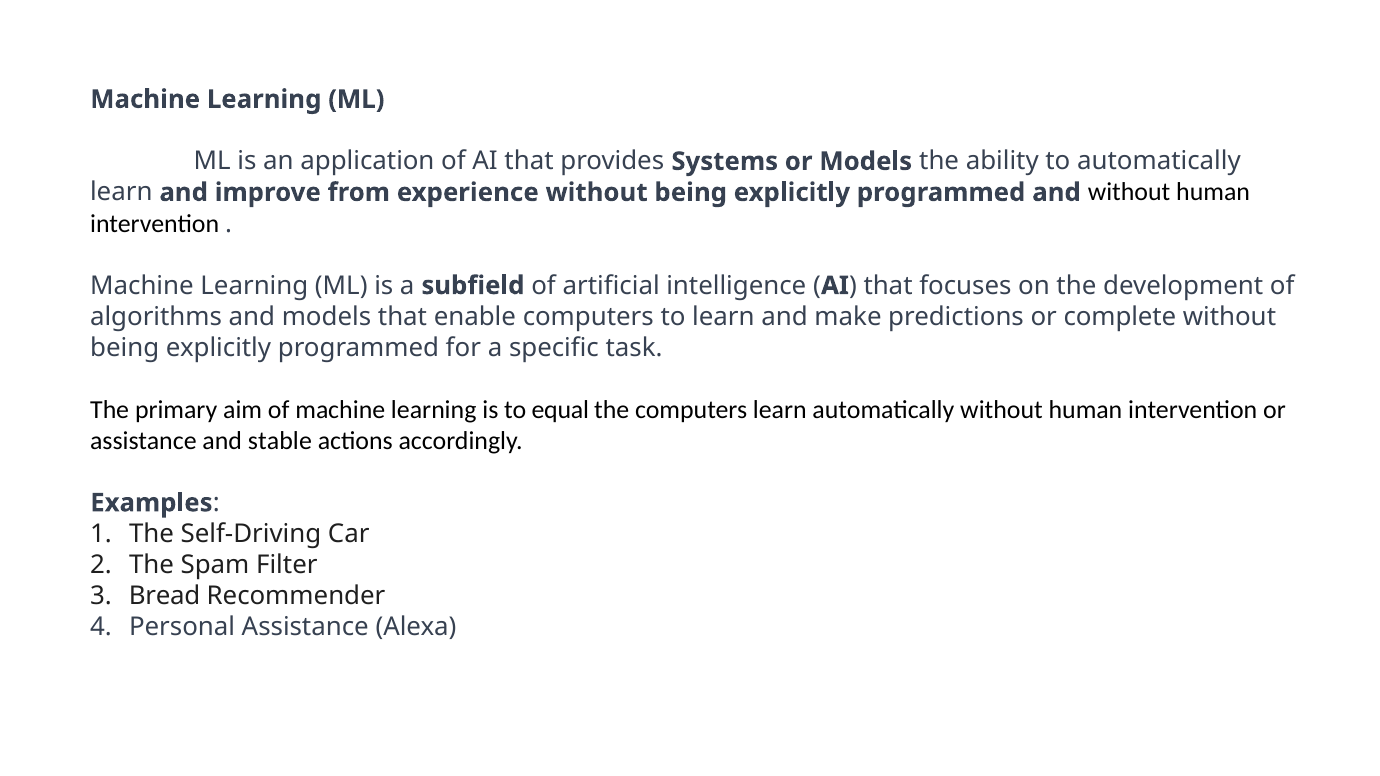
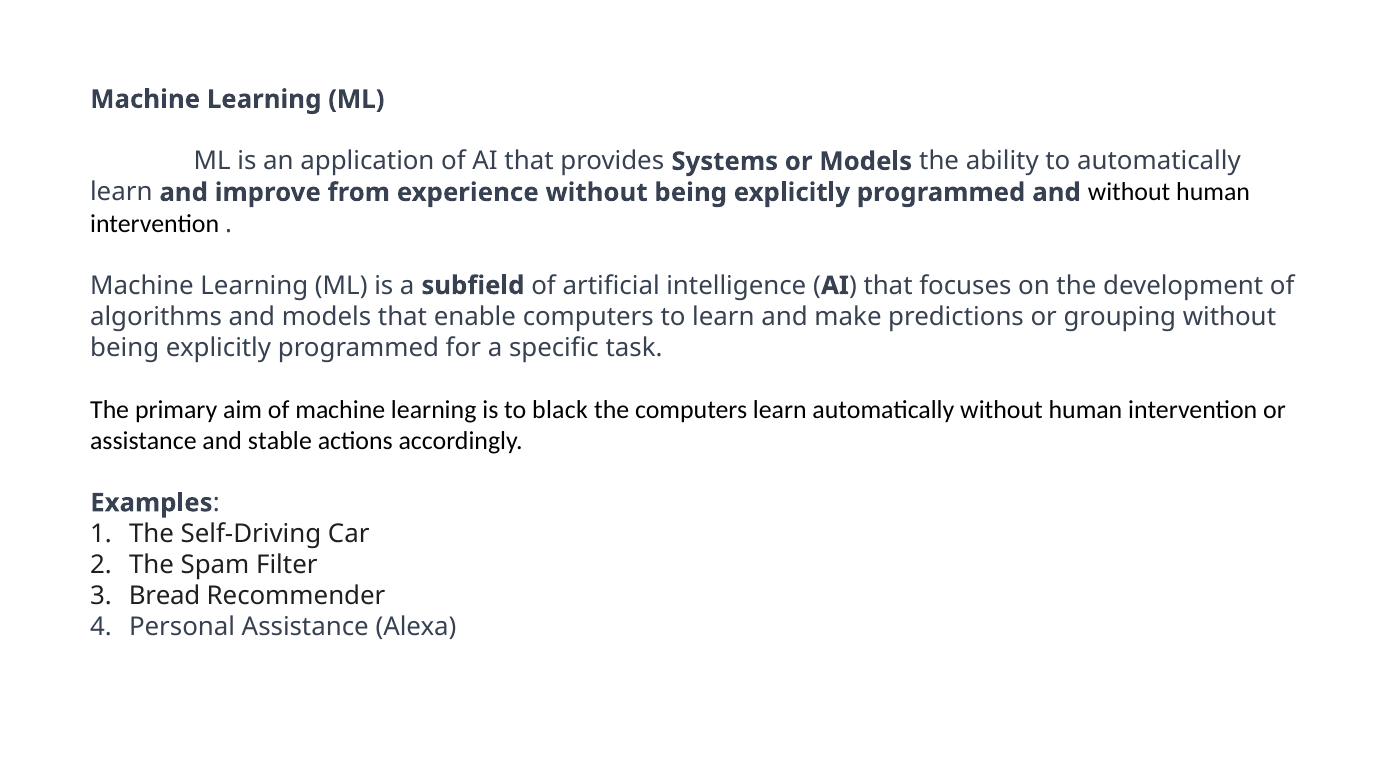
complete: complete -> grouping
equal: equal -> black
